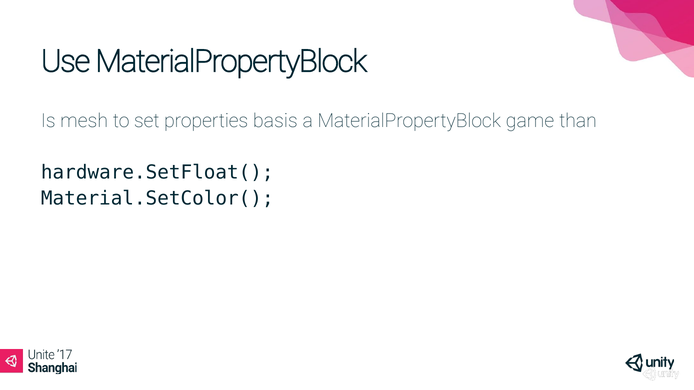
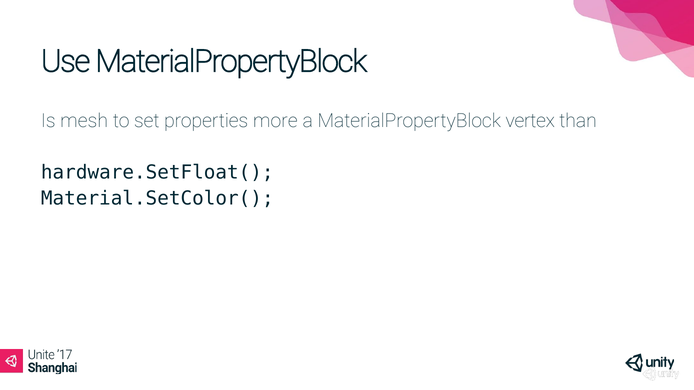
basis: basis -> more
game: game -> vertex
